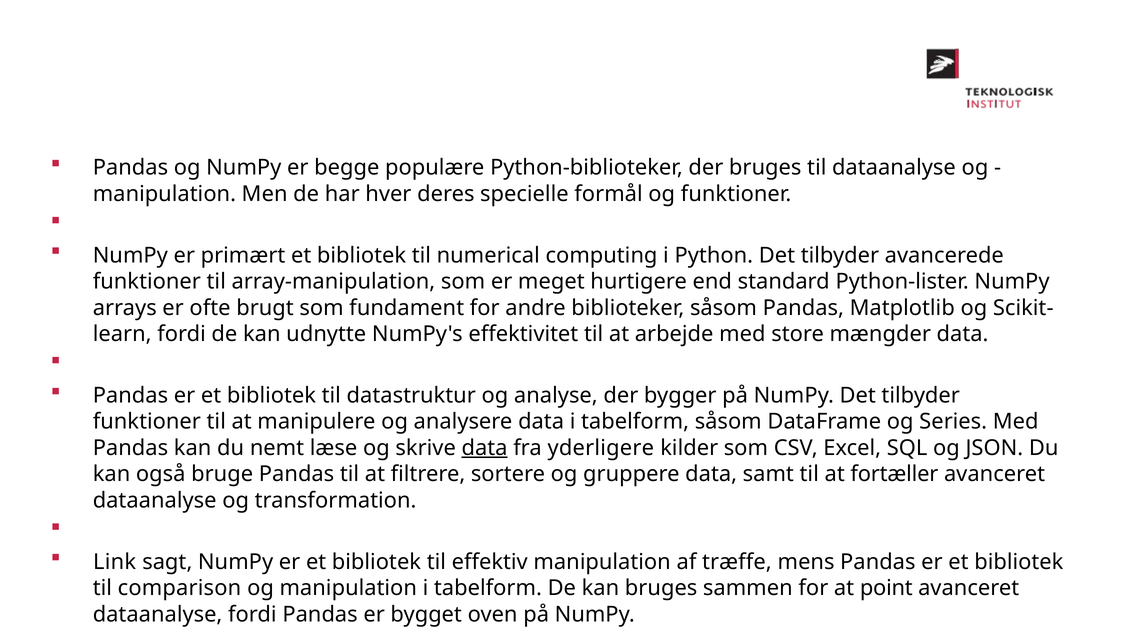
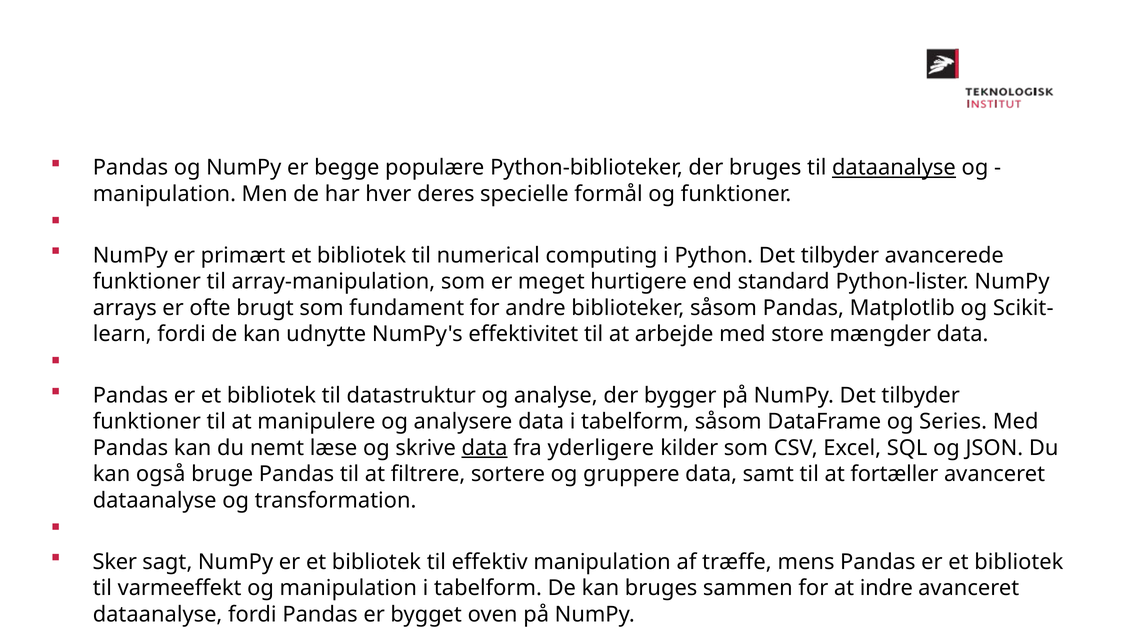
dataanalyse at (894, 168) underline: none -> present
Link: Link -> Sker
comparison: comparison -> varmeeffekt
point: point -> indre
